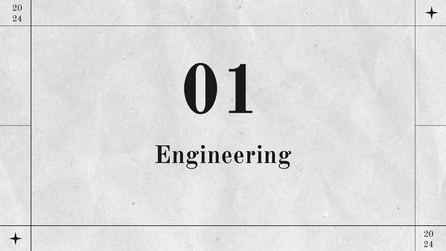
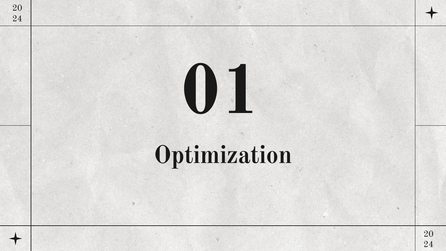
Engineering: Engineering -> Optimization
